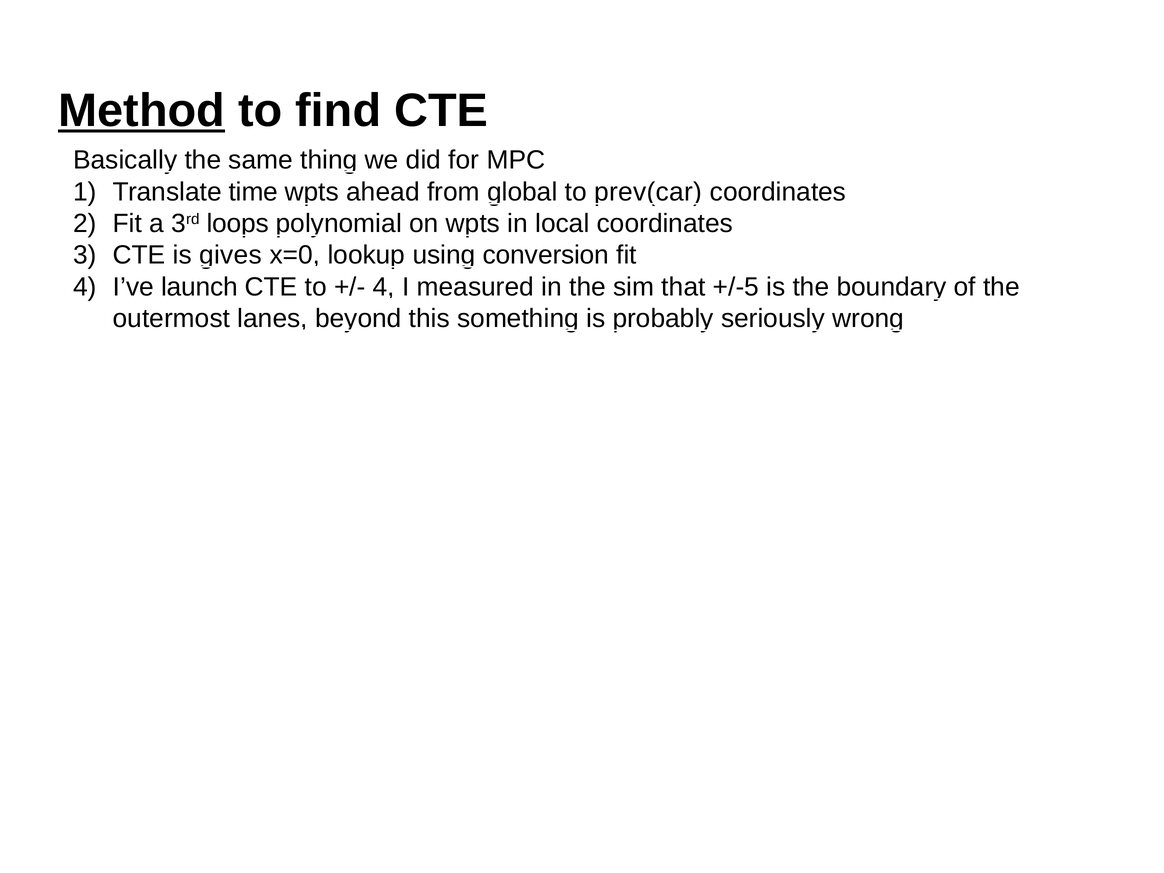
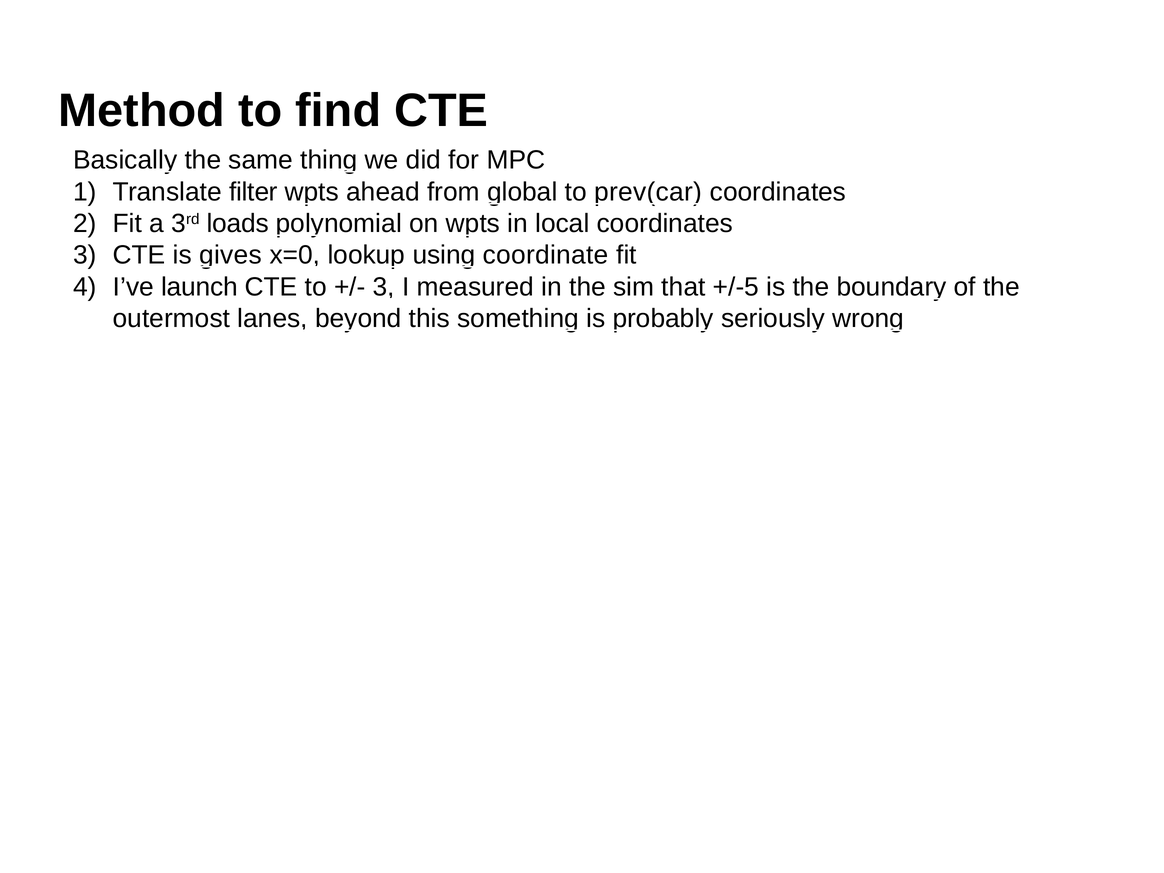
Method underline: present -> none
time: time -> filter
loops: loops -> loads
conversion: conversion -> coordinate
4 at (384, 287): 4 -> 3
